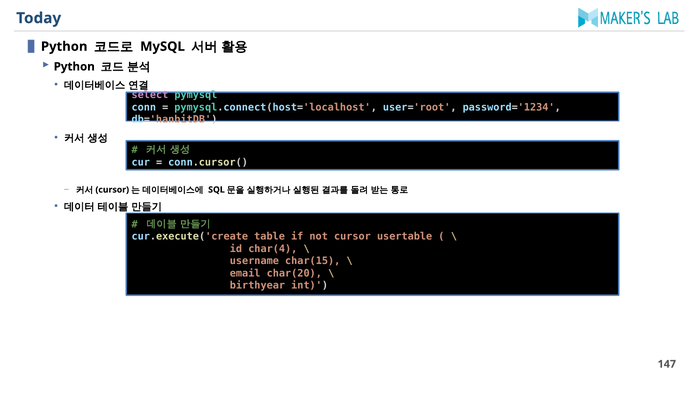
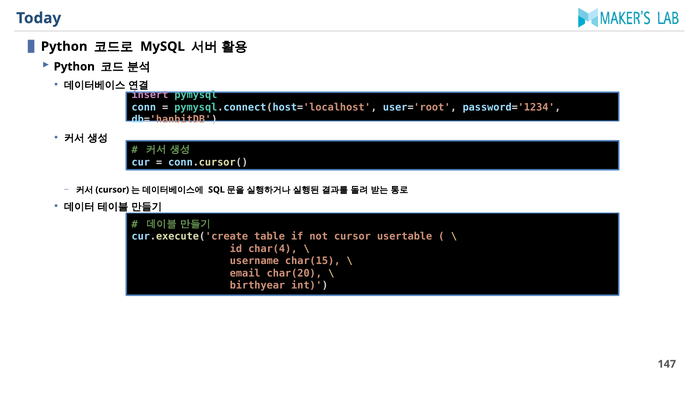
select: select -> insert
